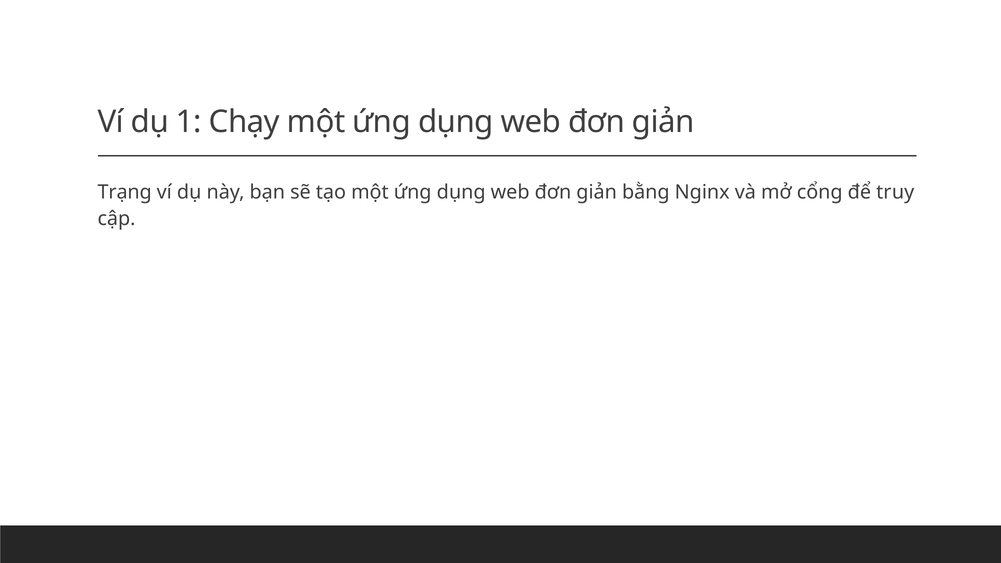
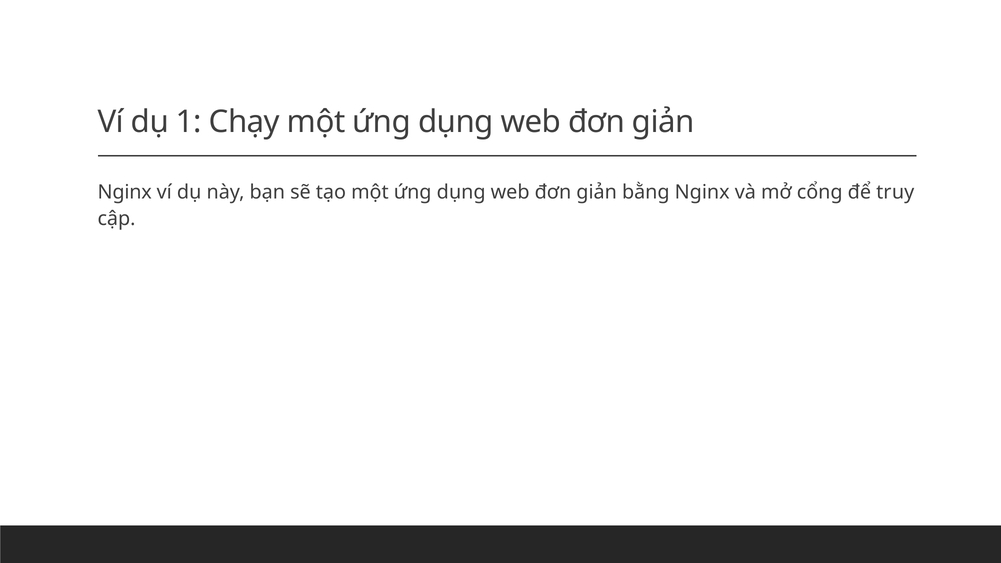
Trạng at (125, 192): Trạng -> Nginx
